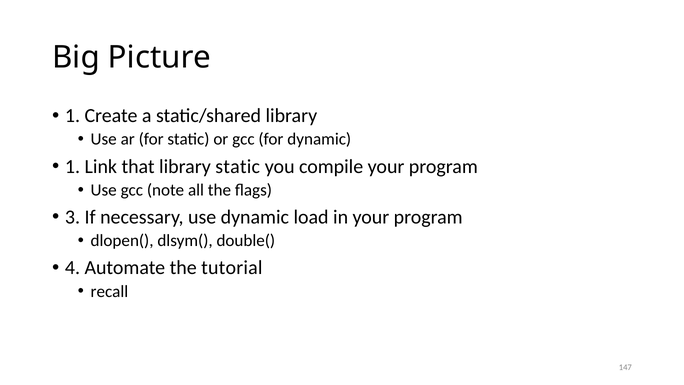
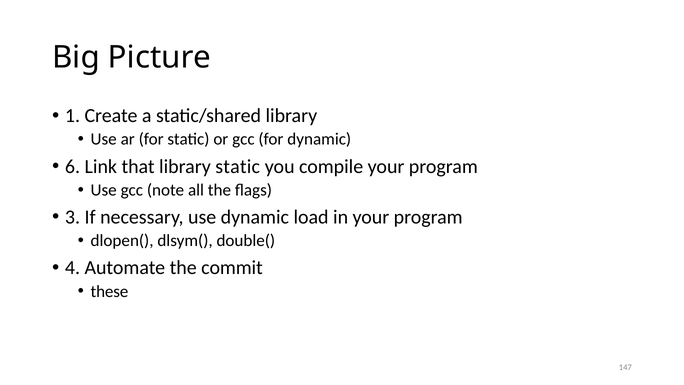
1 at (73, 166): 1 -> 6
tutorial: tutorial -> commit
recall: recall -> these
